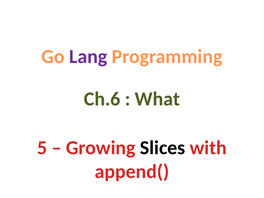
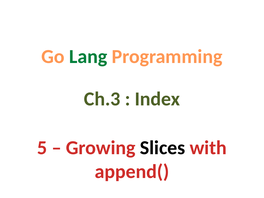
Lang colour: purple -> green
Ch.6: Ch.6 -> Ch.3
What: What -> Index
